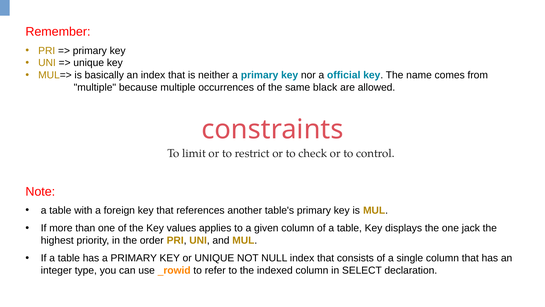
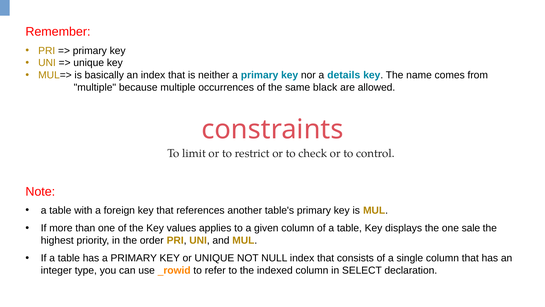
official: official -> details
jack: jack -> sale
